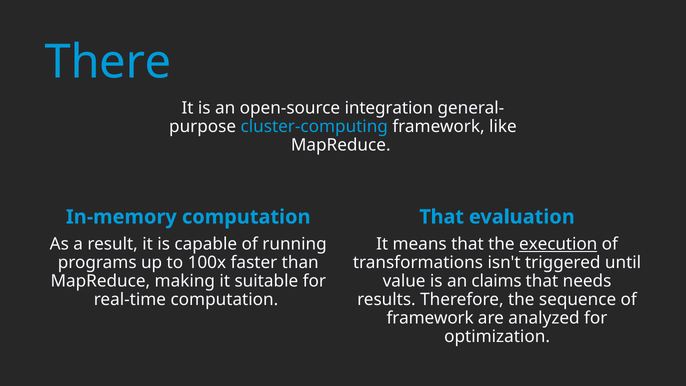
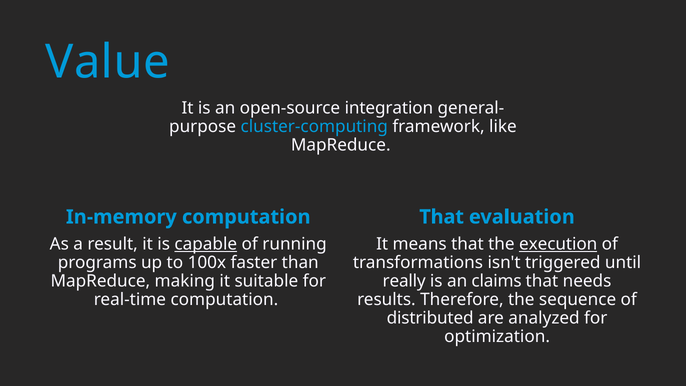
There: There -> Value
capable underline: none -> present
value: value -> really
framework at (430, 318): framework -> distributed
